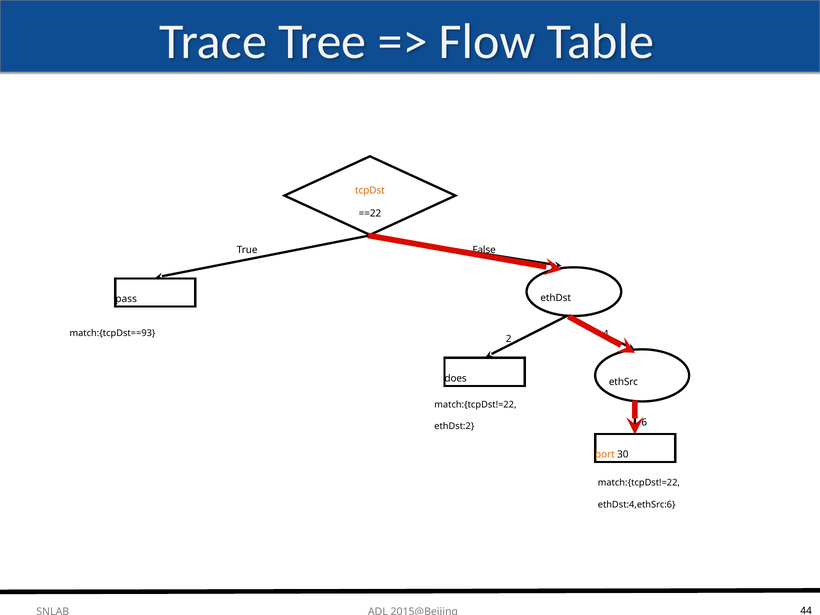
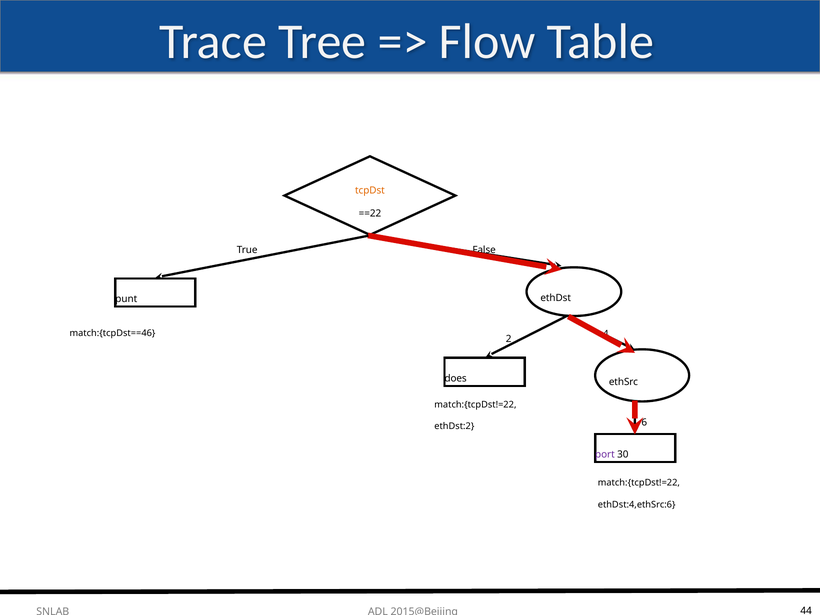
pass: pass -> punt
match:{tcpDst==93: match:{tcpDst==93 -> match:{tcpDst==46
port colour: orange -> purple
